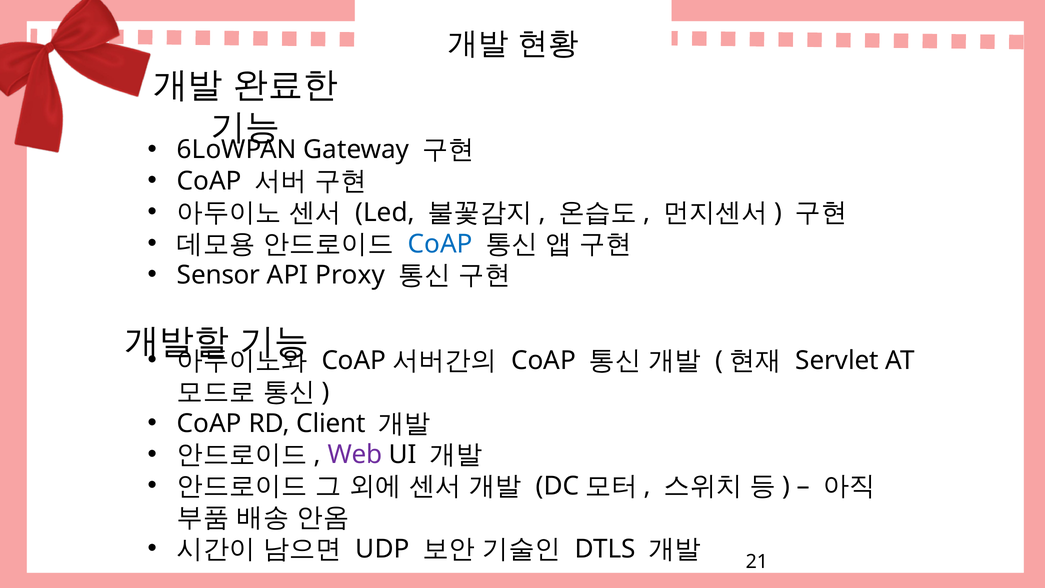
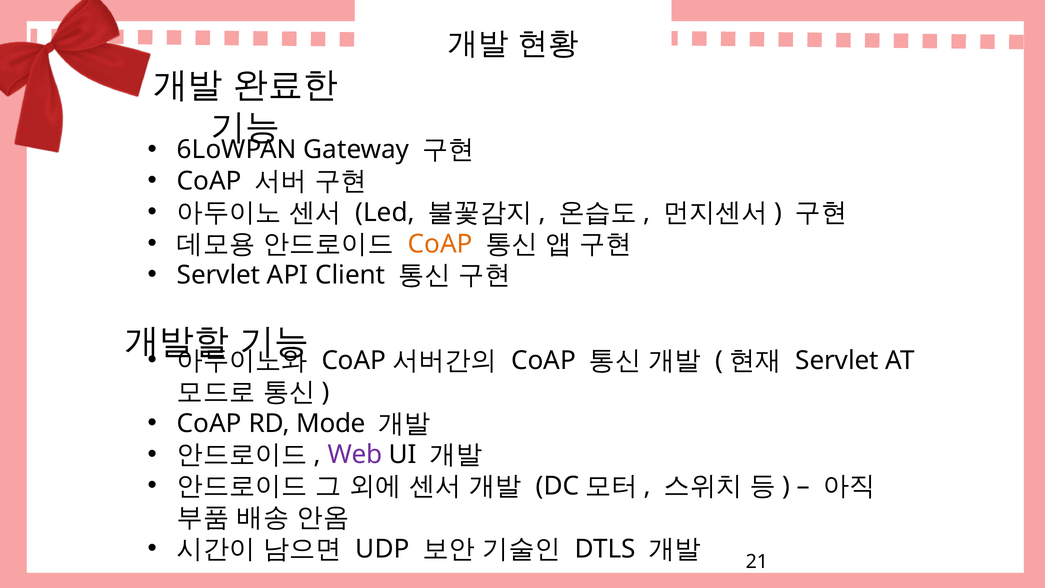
CoAP at (440, 244) colour: blue -> orange
Sensor at (219, 275): Sensor -> Servlet
Proxy: Proxy -> Client
Client: Client -> Mode
